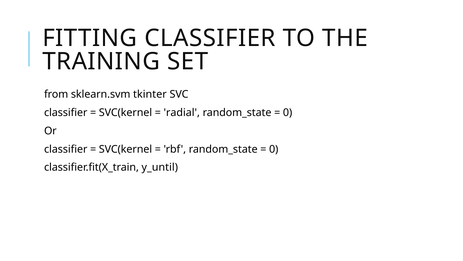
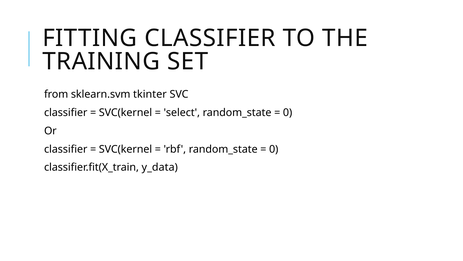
radial: radial -> select
y_until: y_until -> y_data
